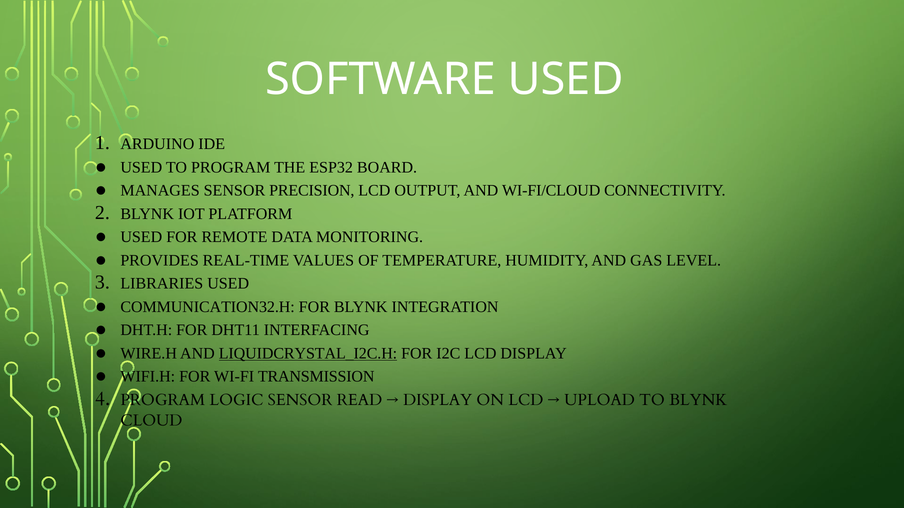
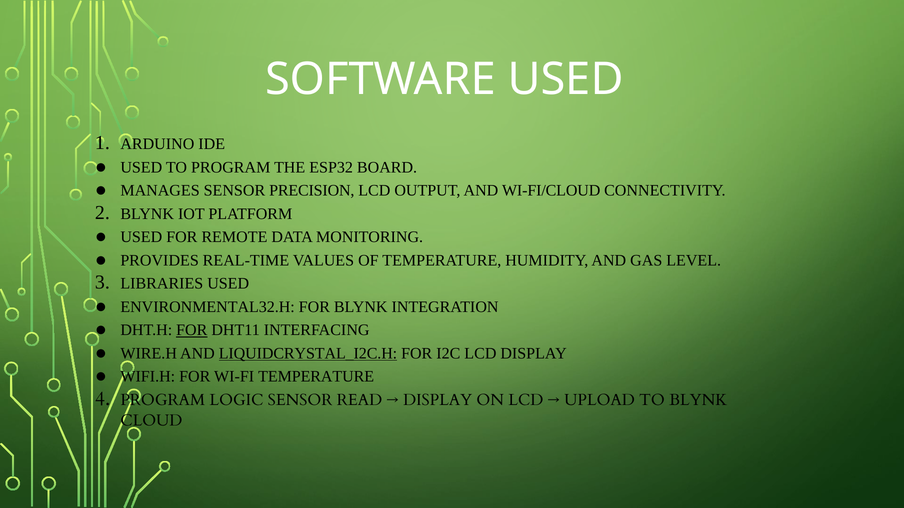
COMMUNICATION32.H: COMMUNICATION32.H -> ENVIRONMENTAL32.H
FOR at (192, 330) underline: none -> present
WI-FI TRANSMISSION: TRANSMISSION -> TEMPERATURE
